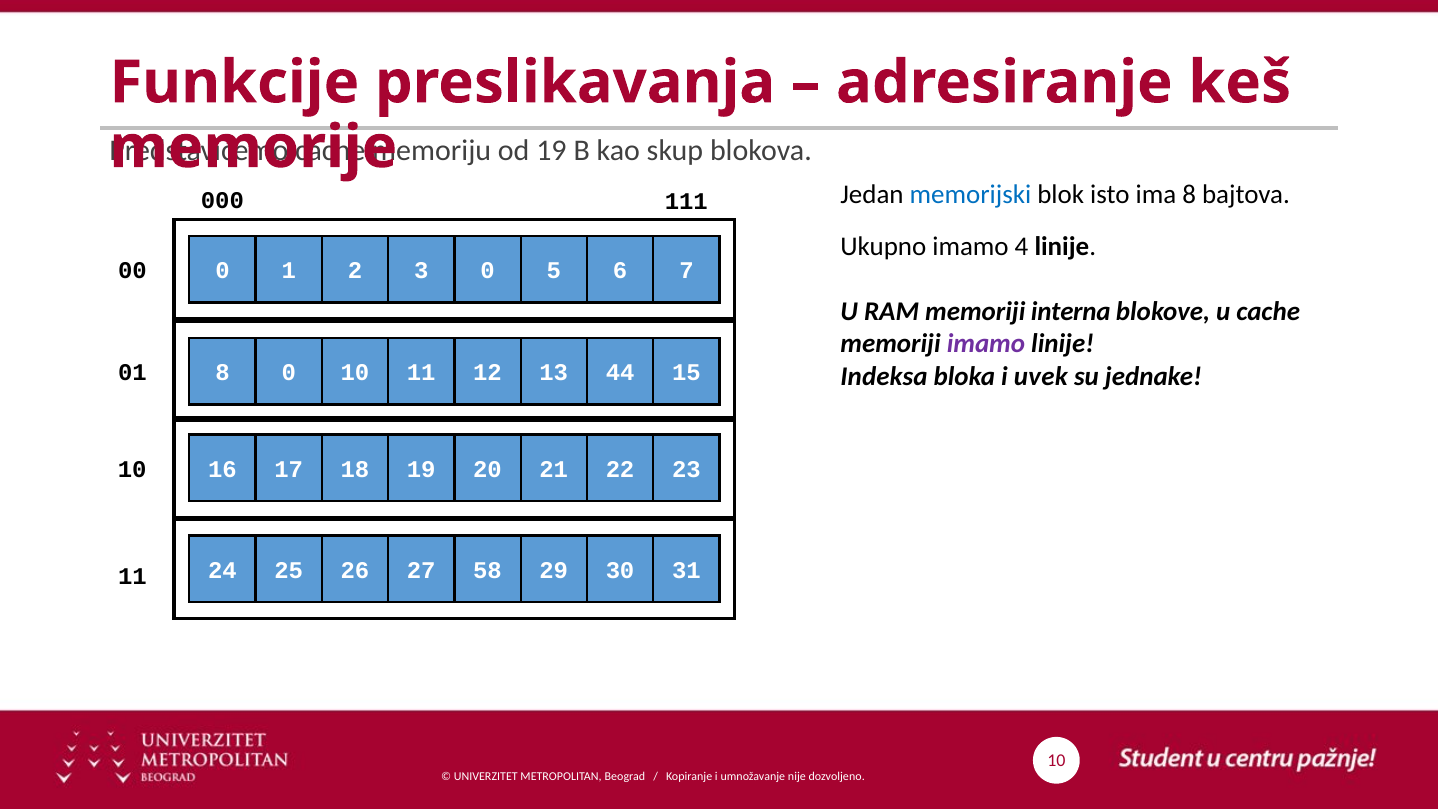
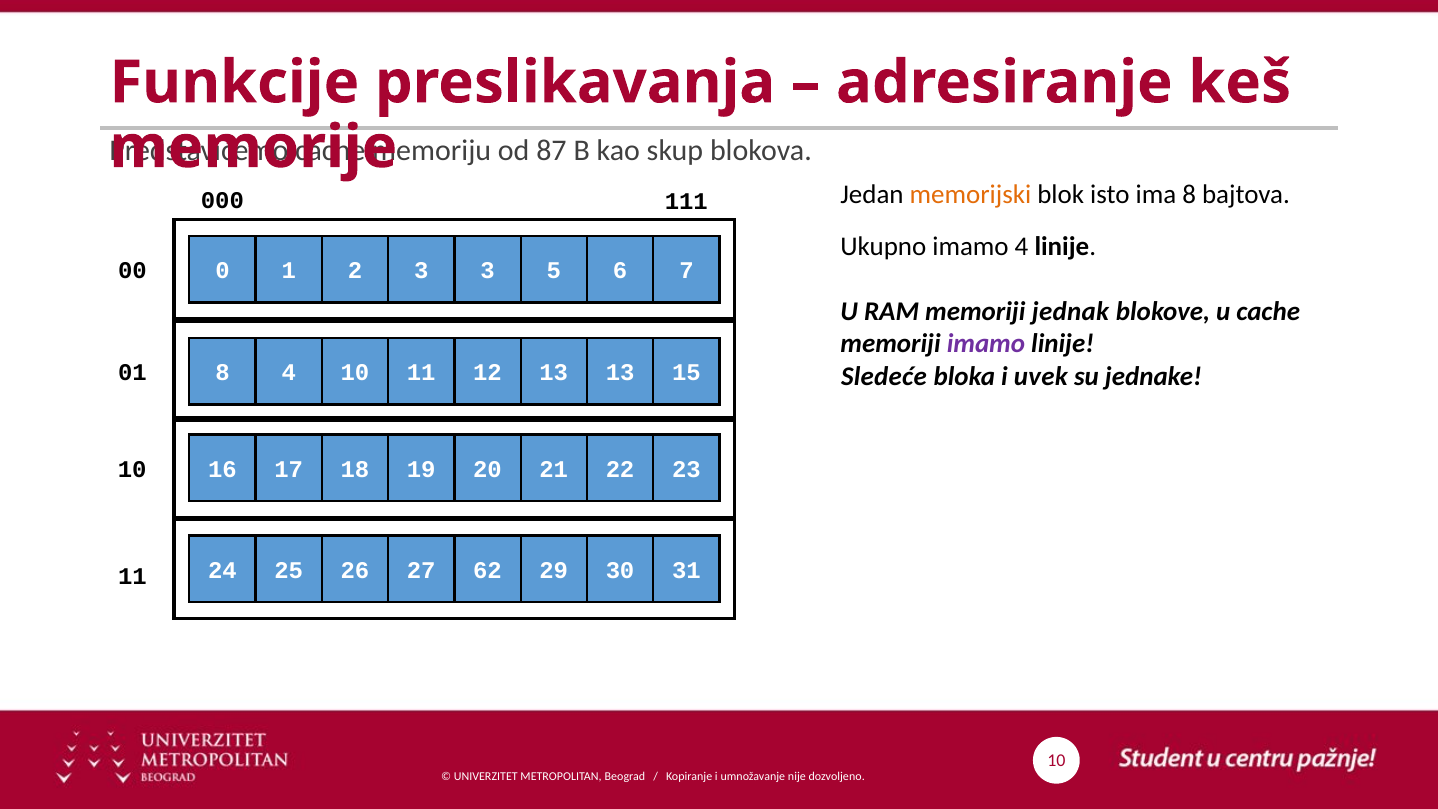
od 19: 19 -> 87
memorijski colour: blue -> orange
3 0: 0 -> 3
interna: interna -> jednak
8 0: 0 -> 4
13 44: 44 -> 13
Indeksa: Indeksa -> Sledeće
58: 58 -> 62
